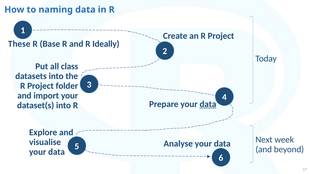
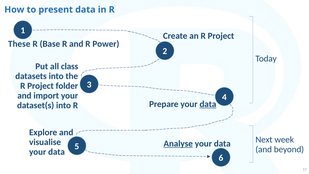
naming: naming -> present
Ideally: Ideally -> Power
Analyse underline: none -> present
